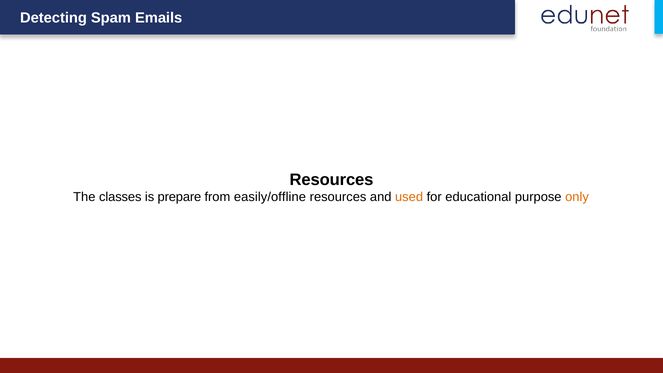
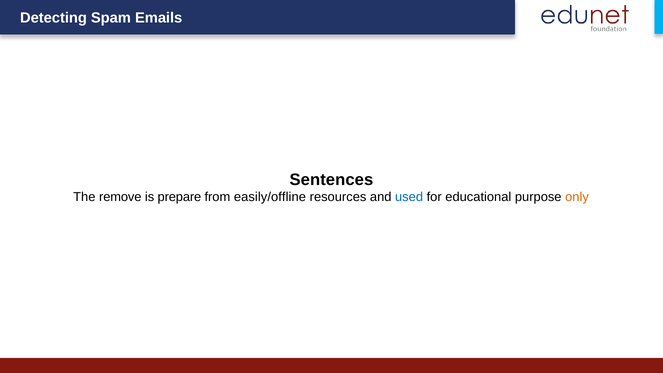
Resources at (332, 180): Resources -> Sentences
classes: classes -> remove
used colour: orange -> blue
